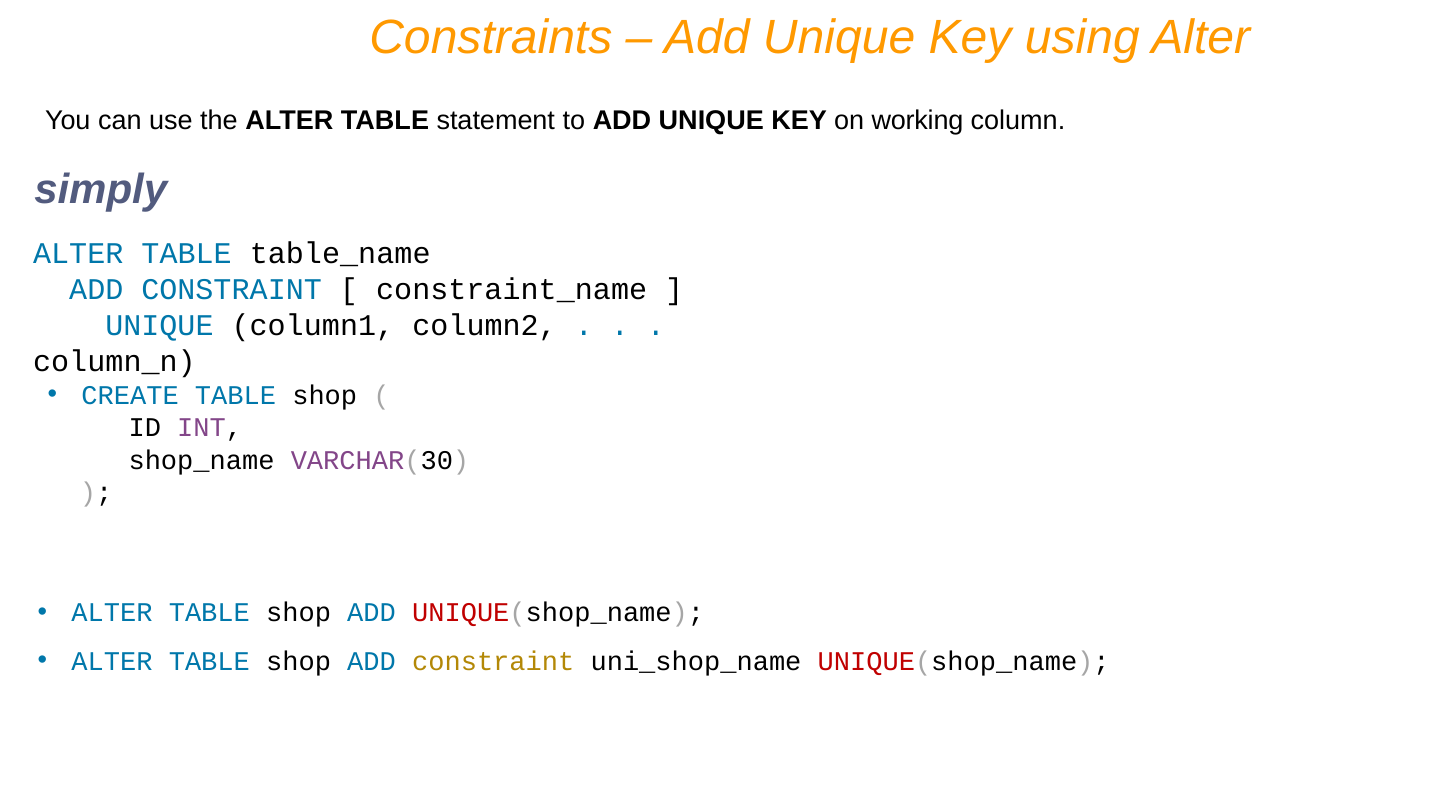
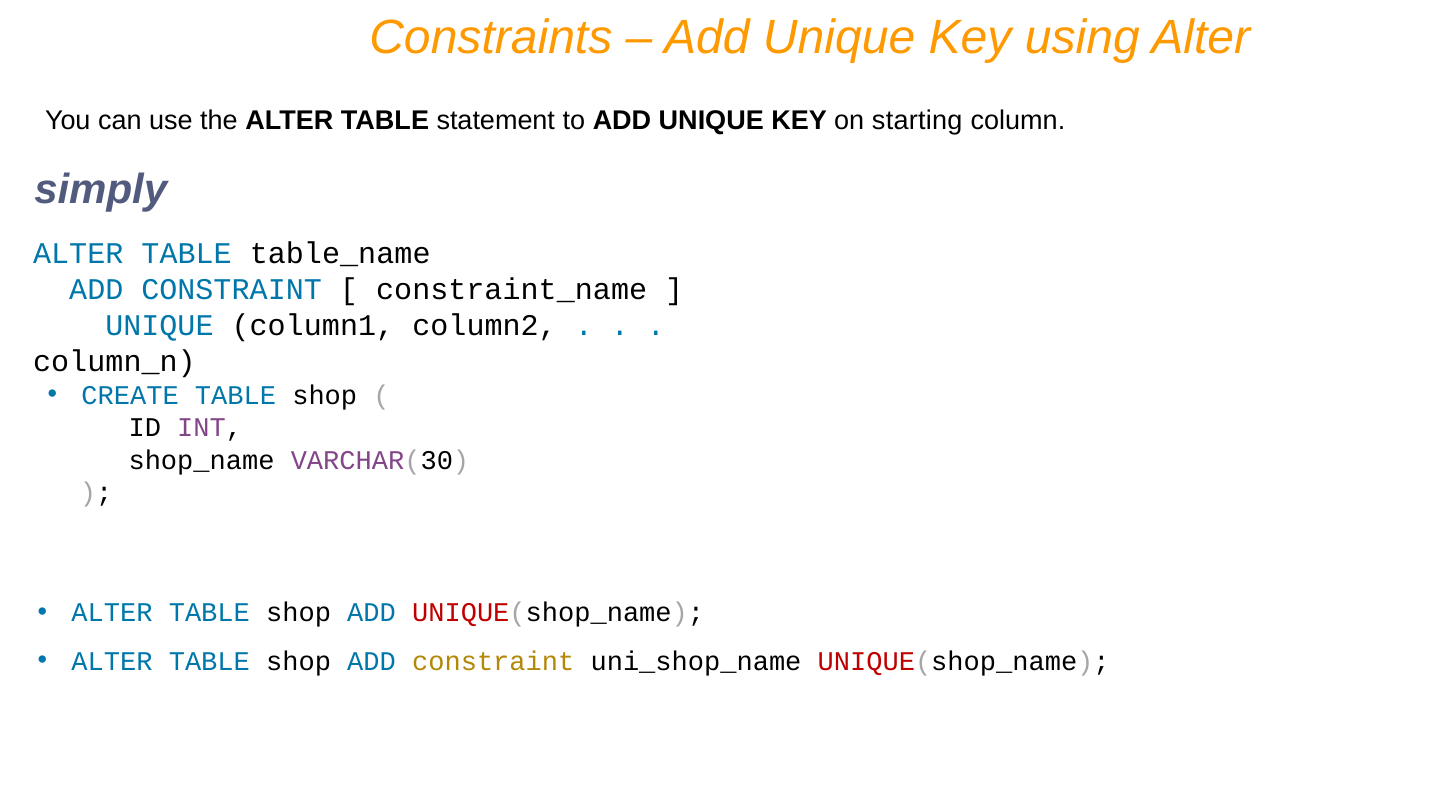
working: working -> starting
